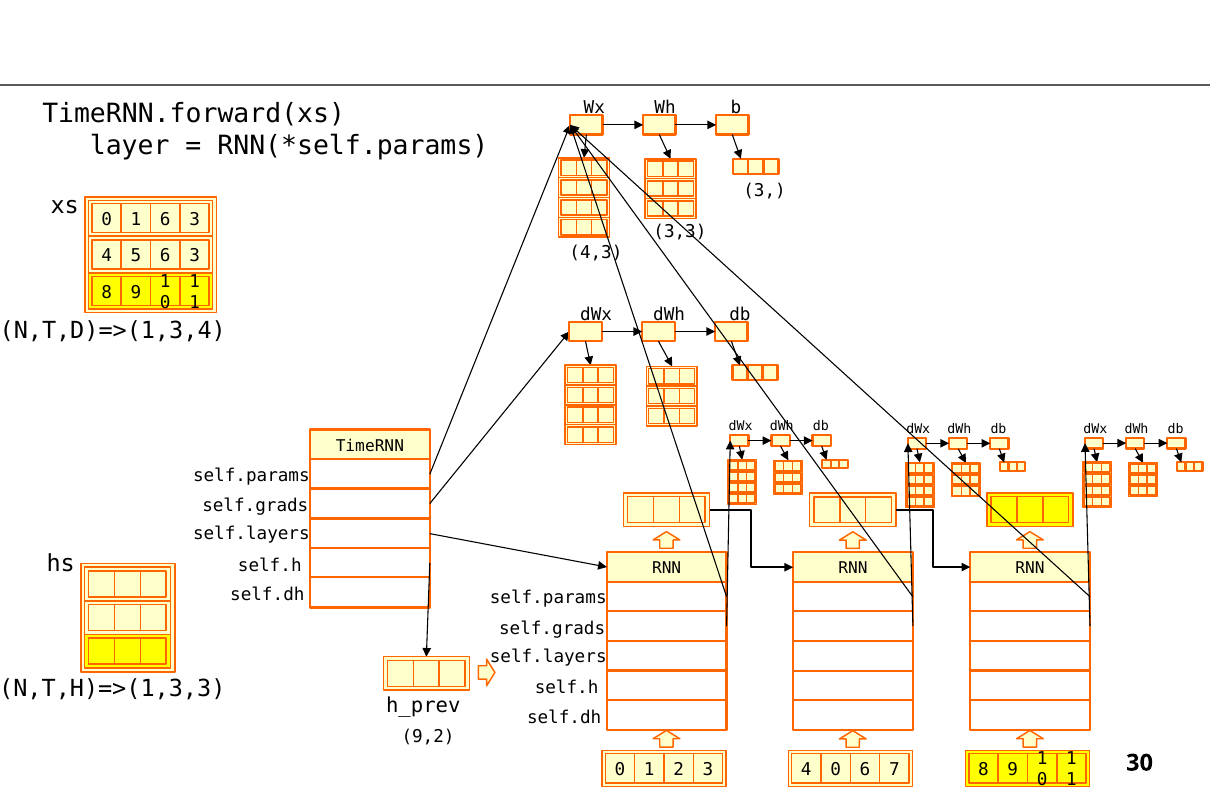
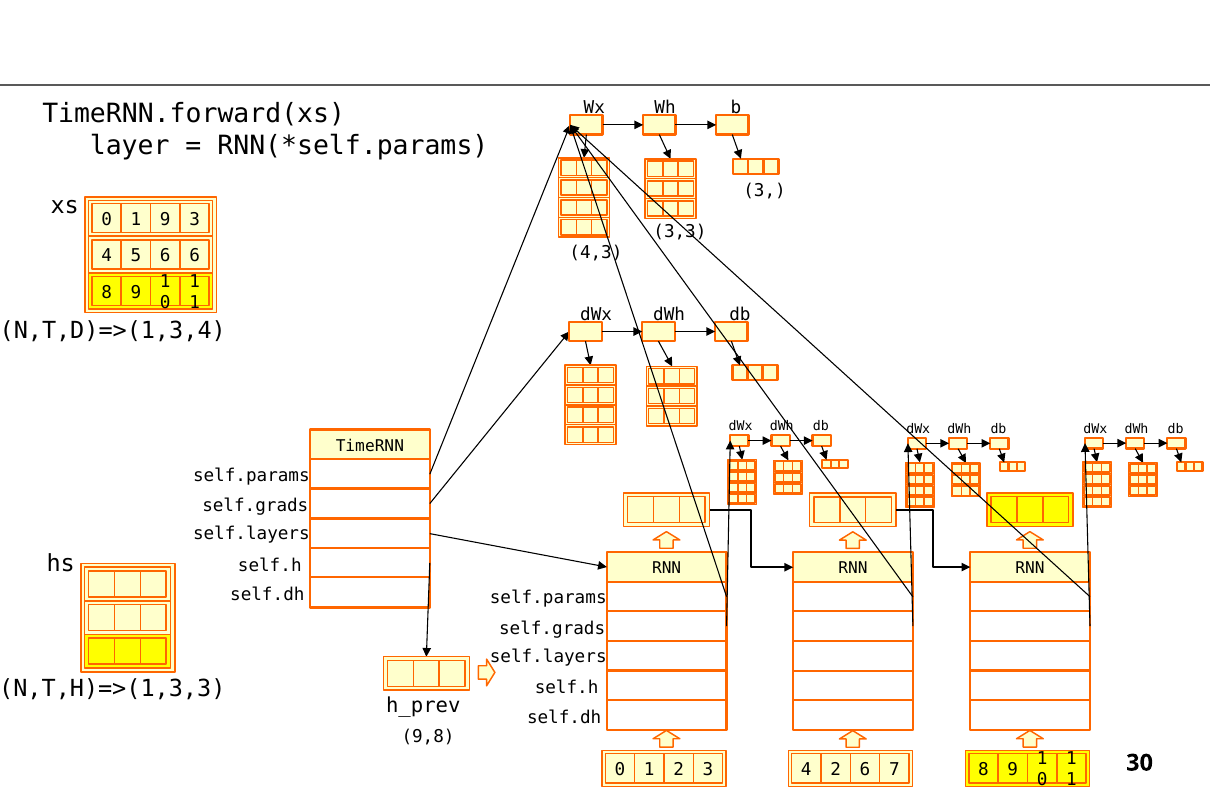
1 6: 6 -> 9
5 6 3: 3 -> 6
9,2: 9,2 -> 9,8
4 0: 0 -> 2
